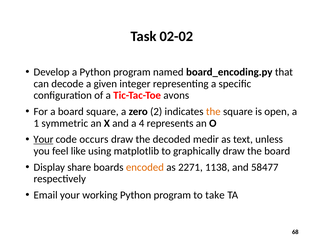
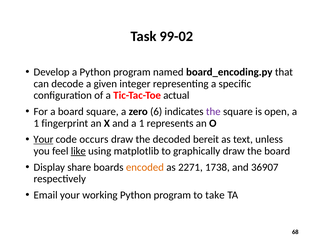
02-02: 02-02 -> 99-02
avons: avons -> actual
2: 2 -> 6
the at (213, 112) colour: orange -> purple
symmetric: symmetric -> fingerprint
and a 4: 4 -> 1
medir: medir -> bereit
like underline: none -> present
1138: 1138 -> 1738
58477: 58477 -> 36907
